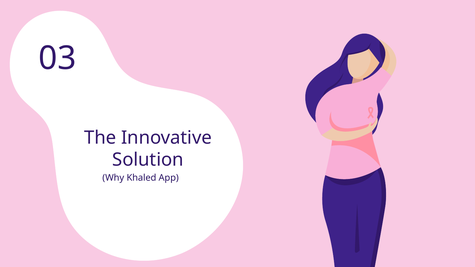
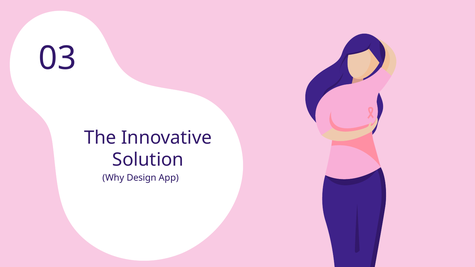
Khaled: Khaled -> Design
